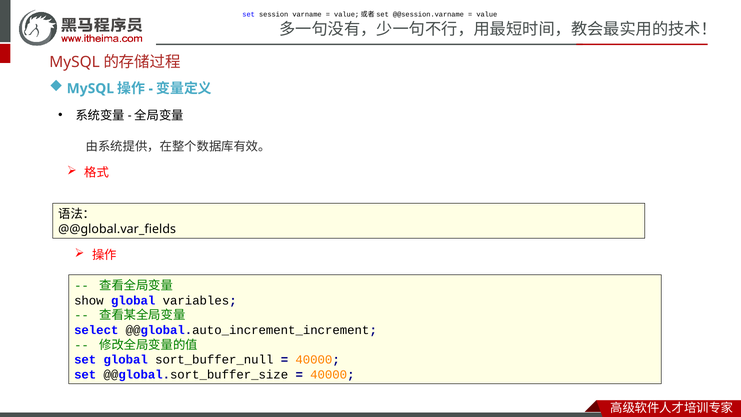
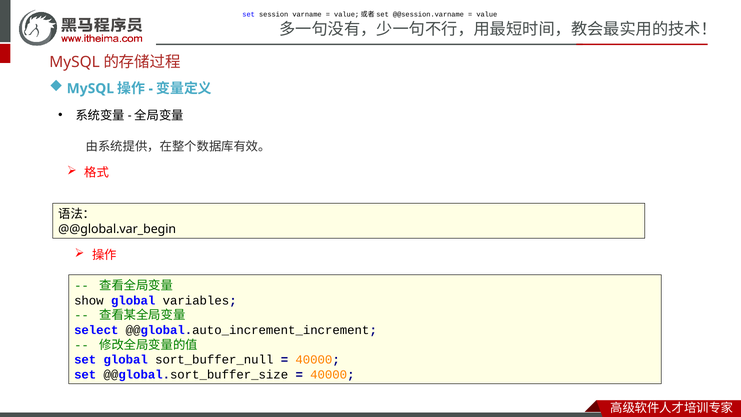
@@global.var_fields: @@global.var_fields -> @@global.var_begin
